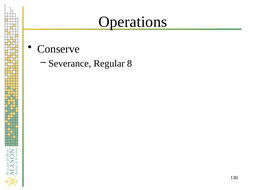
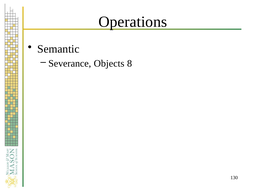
Conserve: Conserve -> Semantic
Regular: Regular -> Objects
